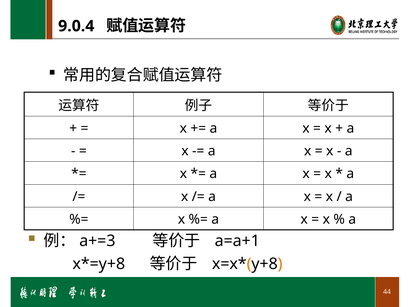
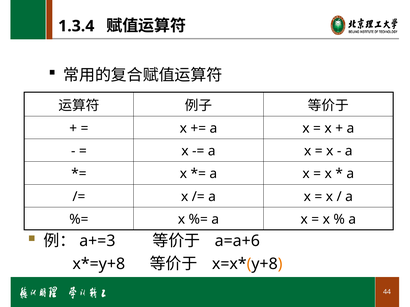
9.0.4: 9.0.4 -> 1.3.4
a=a+1: a=a+1 -> a=a+6
